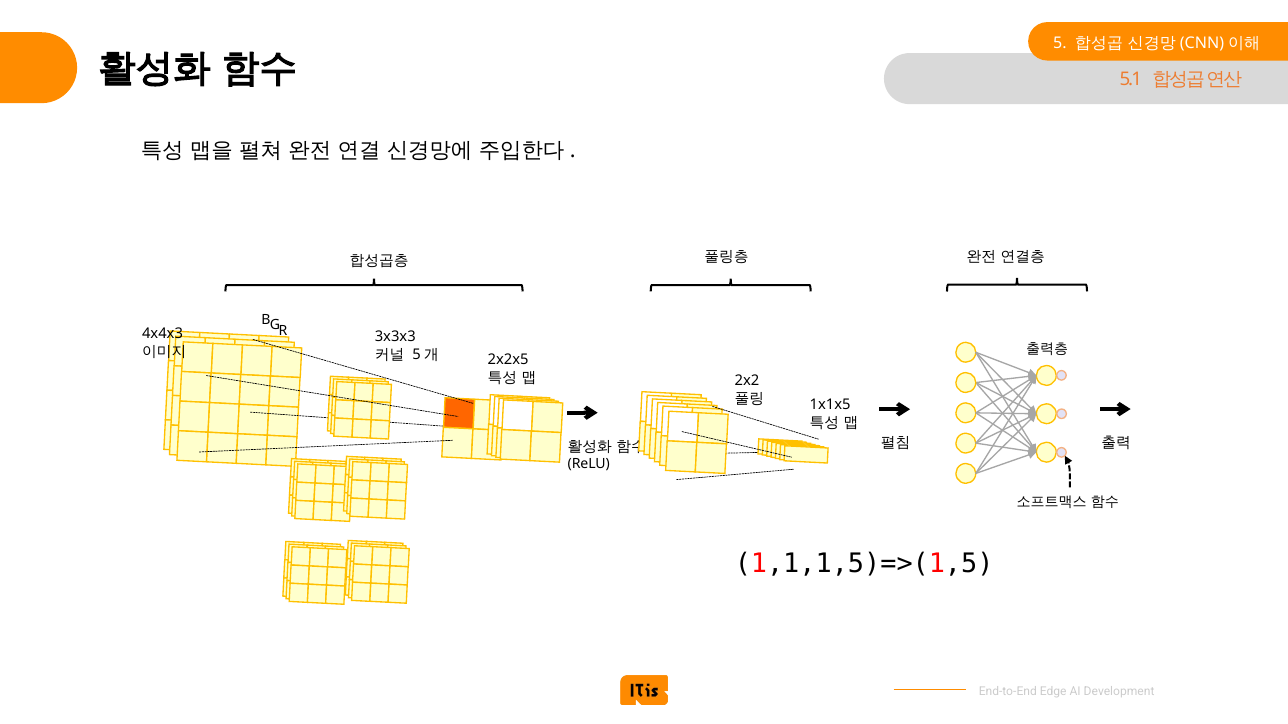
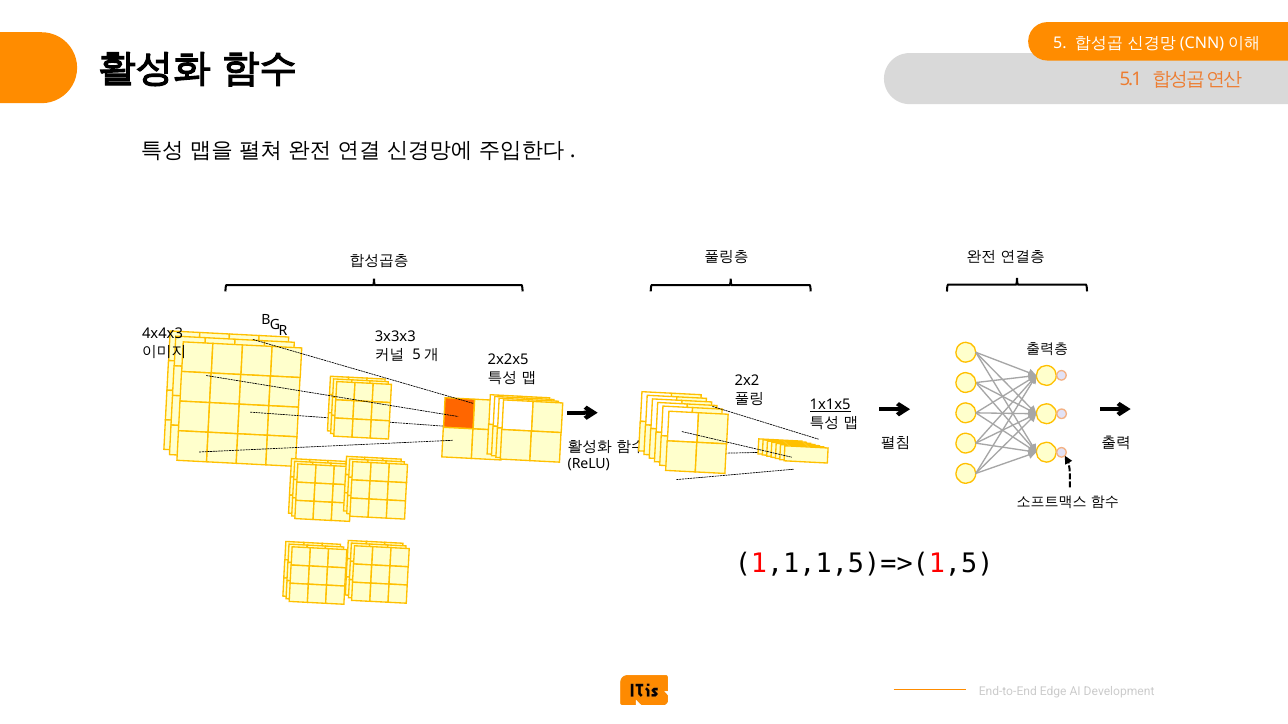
1x1x5 underline: none -> present
